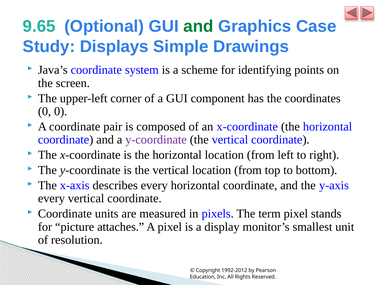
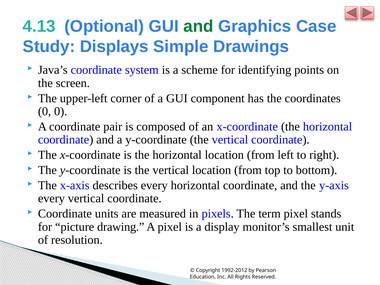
9.65: 9.65 -> 4.13
y-coordinate at (156, 140) colour: purple -> black
attaches: attaches -> drawing
